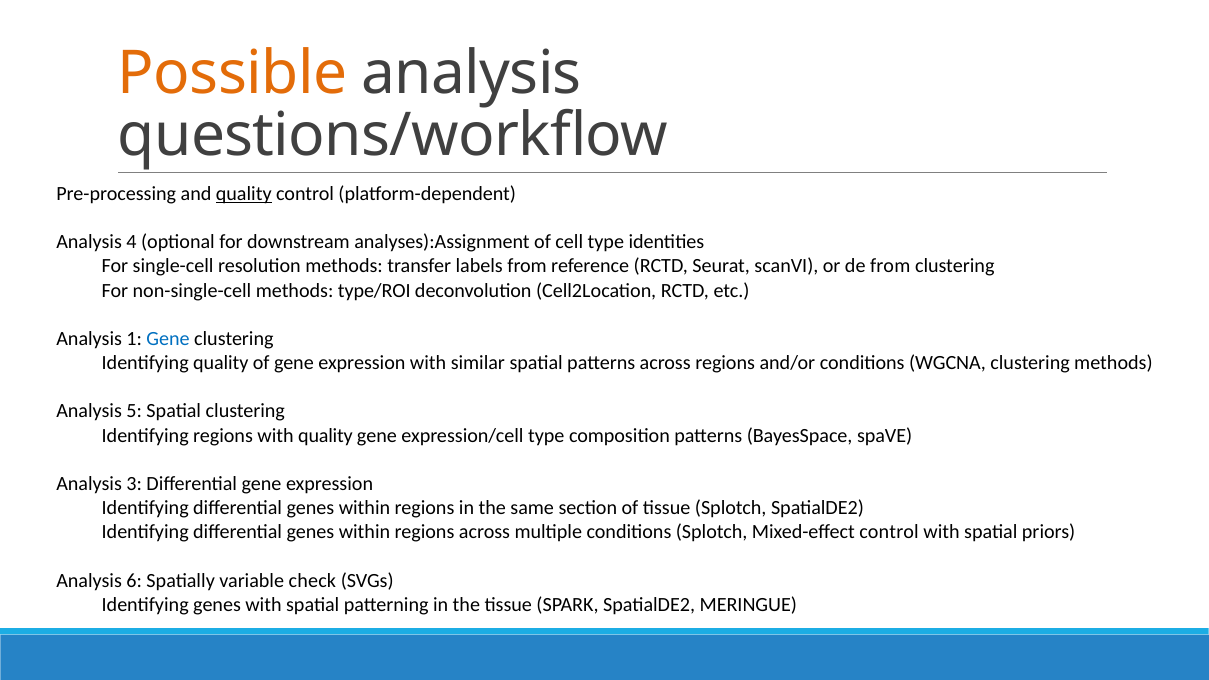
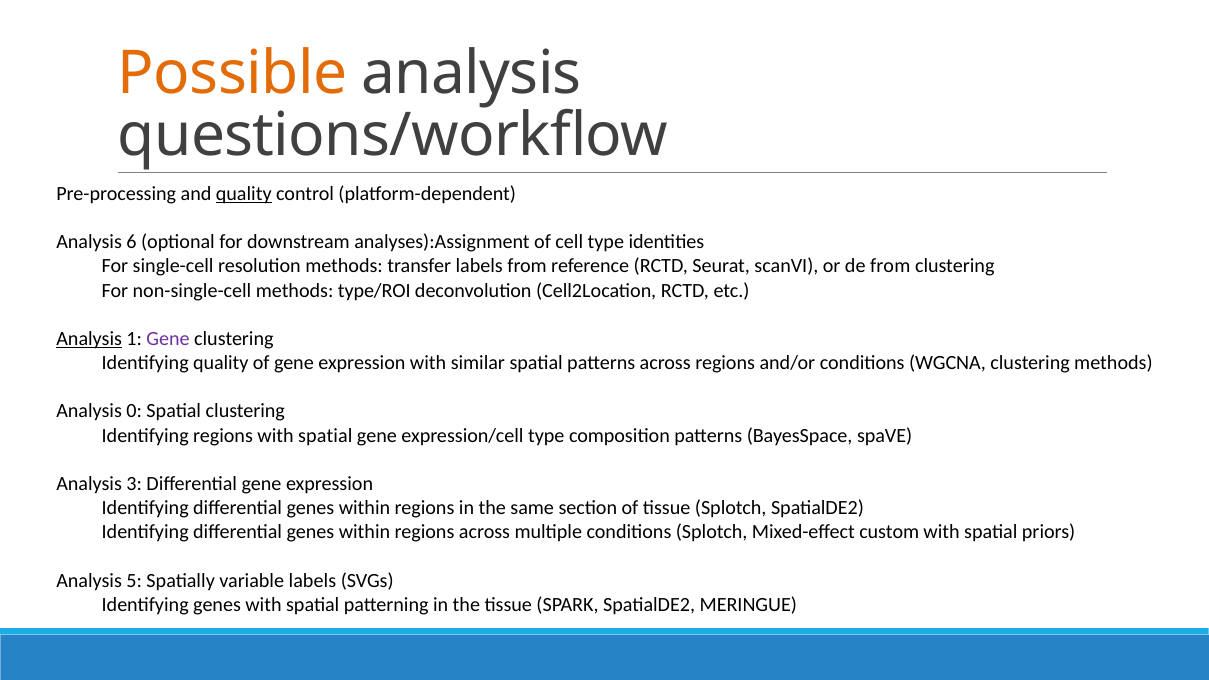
4: 4 -> 6
Analysis at (89, 339) underline: none -> present
Gene at (168, 339) colour: blue -> purple
5: 5 -> 0
regions with quality: quality -> spatial
Mixed-effect control: control -> custom
6: 6 -> 5
variable check: check -> labels
